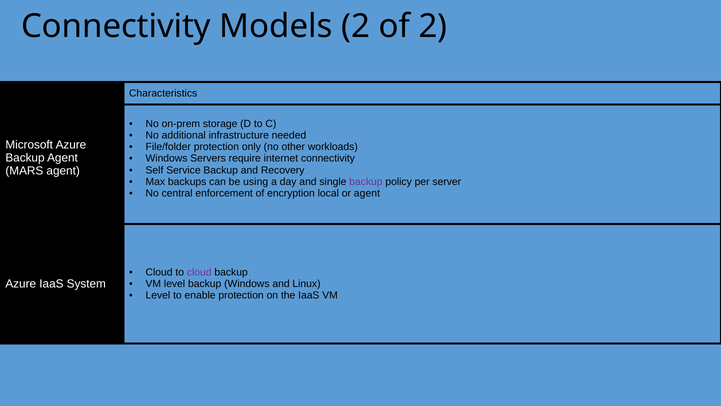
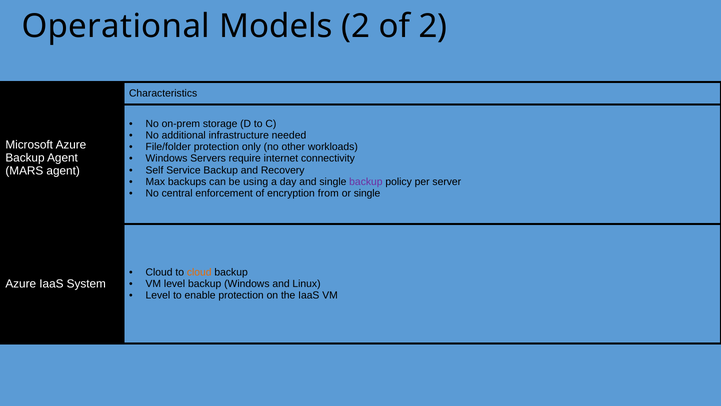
Connectivity at (116, 26): Connectivity -> Operational
local: local -> from
or agent: agent -> single
cloud at (199, 272) colour: purple -> orange
